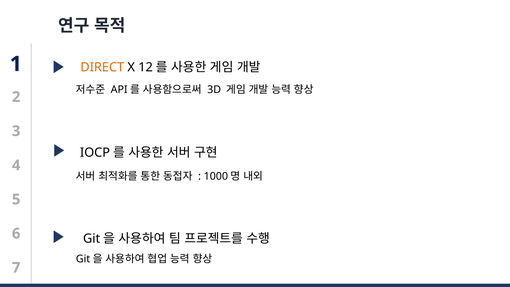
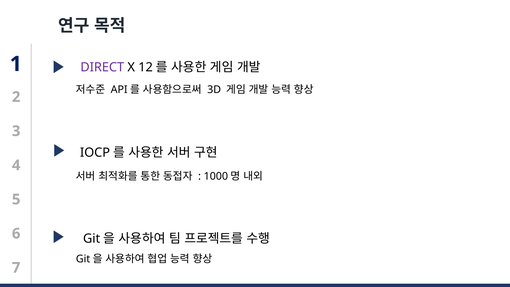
DIRECT colour: orange -> purple
